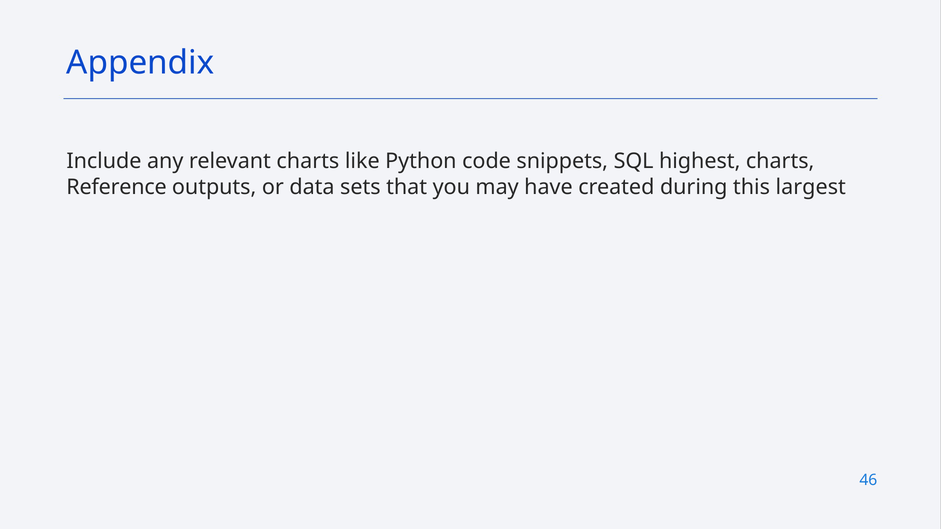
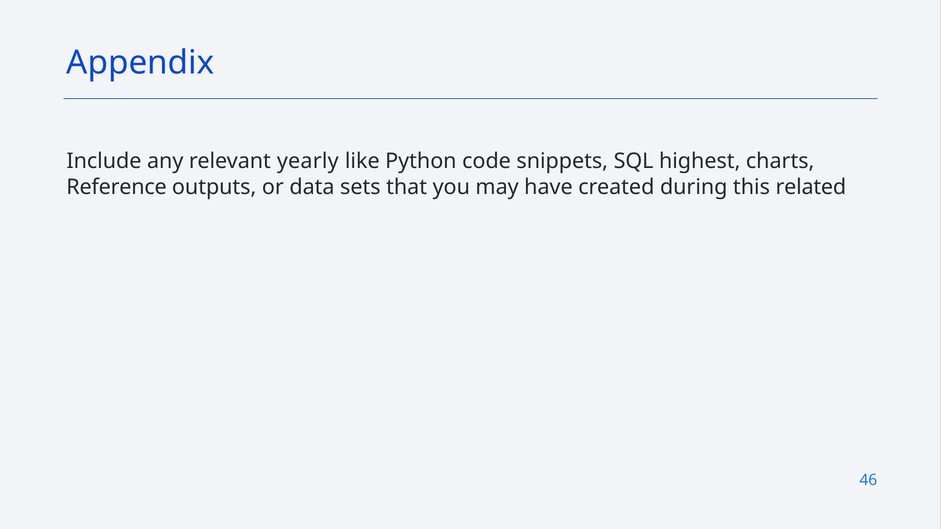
relevant charts: charts -> yearly
largest: largest -> related
